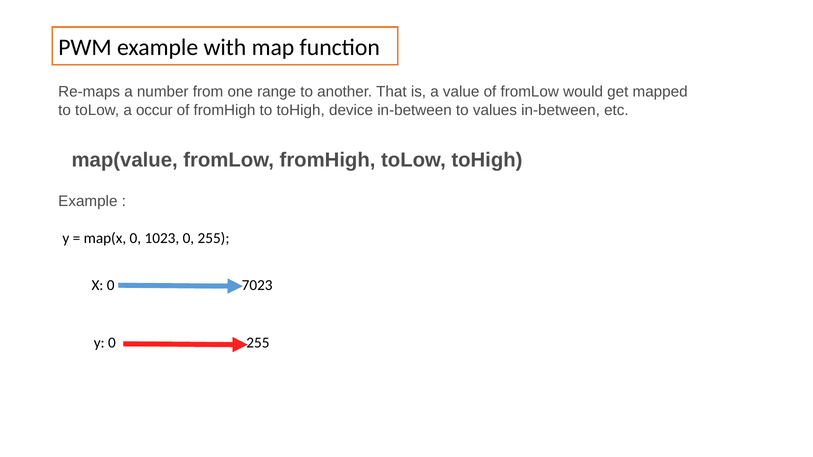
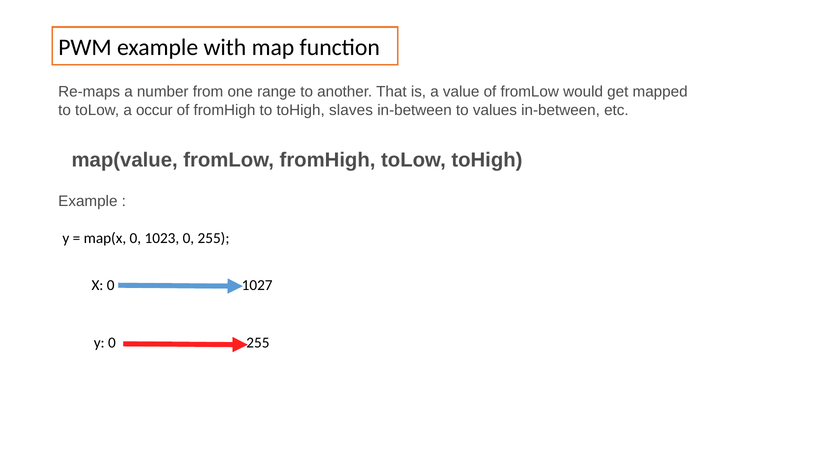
device: device -> slaves
7023: 7023 -> 1027
